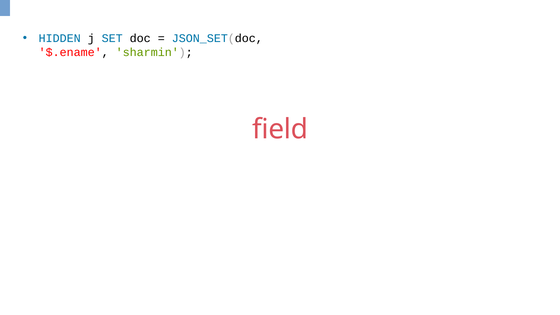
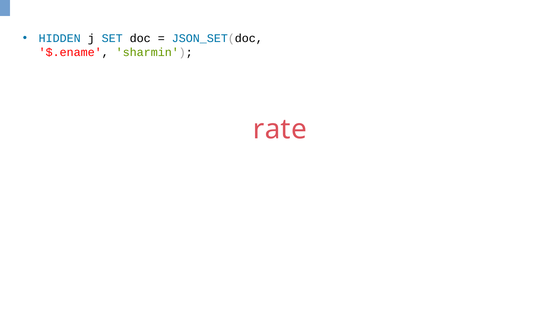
field: field -> rate
